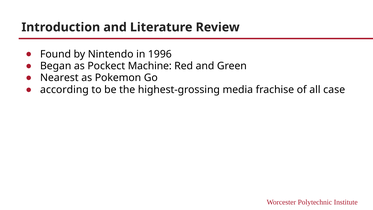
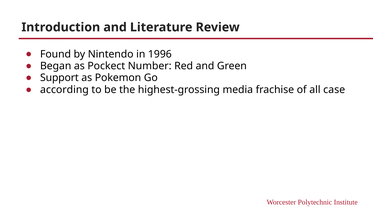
Machine: Machine -> Number
Nearest: Nearest -> Support
